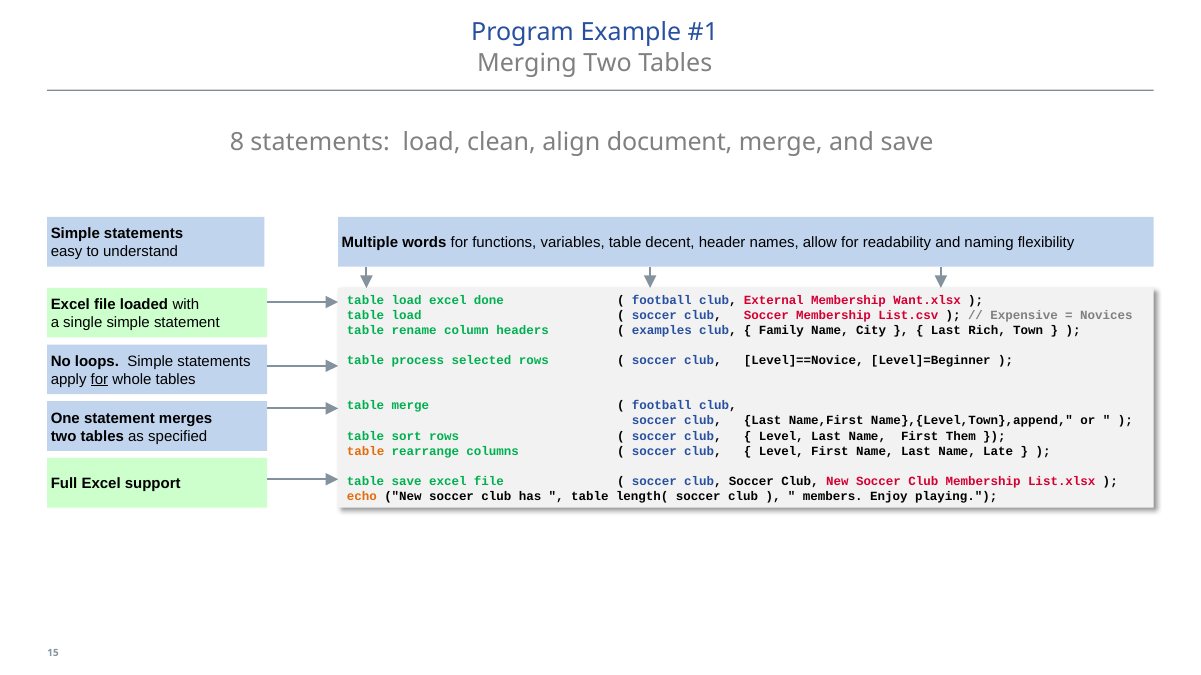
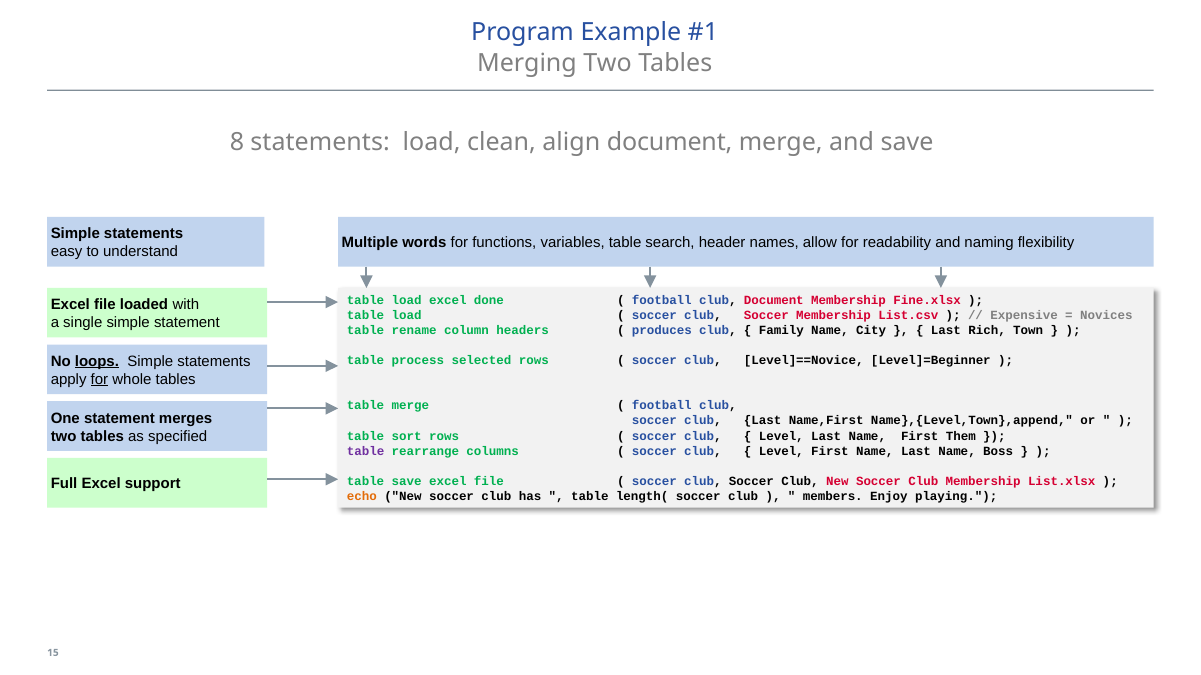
decent: decent -> search
club External: External -> Document
Want.xlsx: Want.xlsx -> Fine.xlsx
examples: examples -> produces
loops underline: none -> present
table at (366, 451) colour: orange -> purple
Late: Late -> Boss
